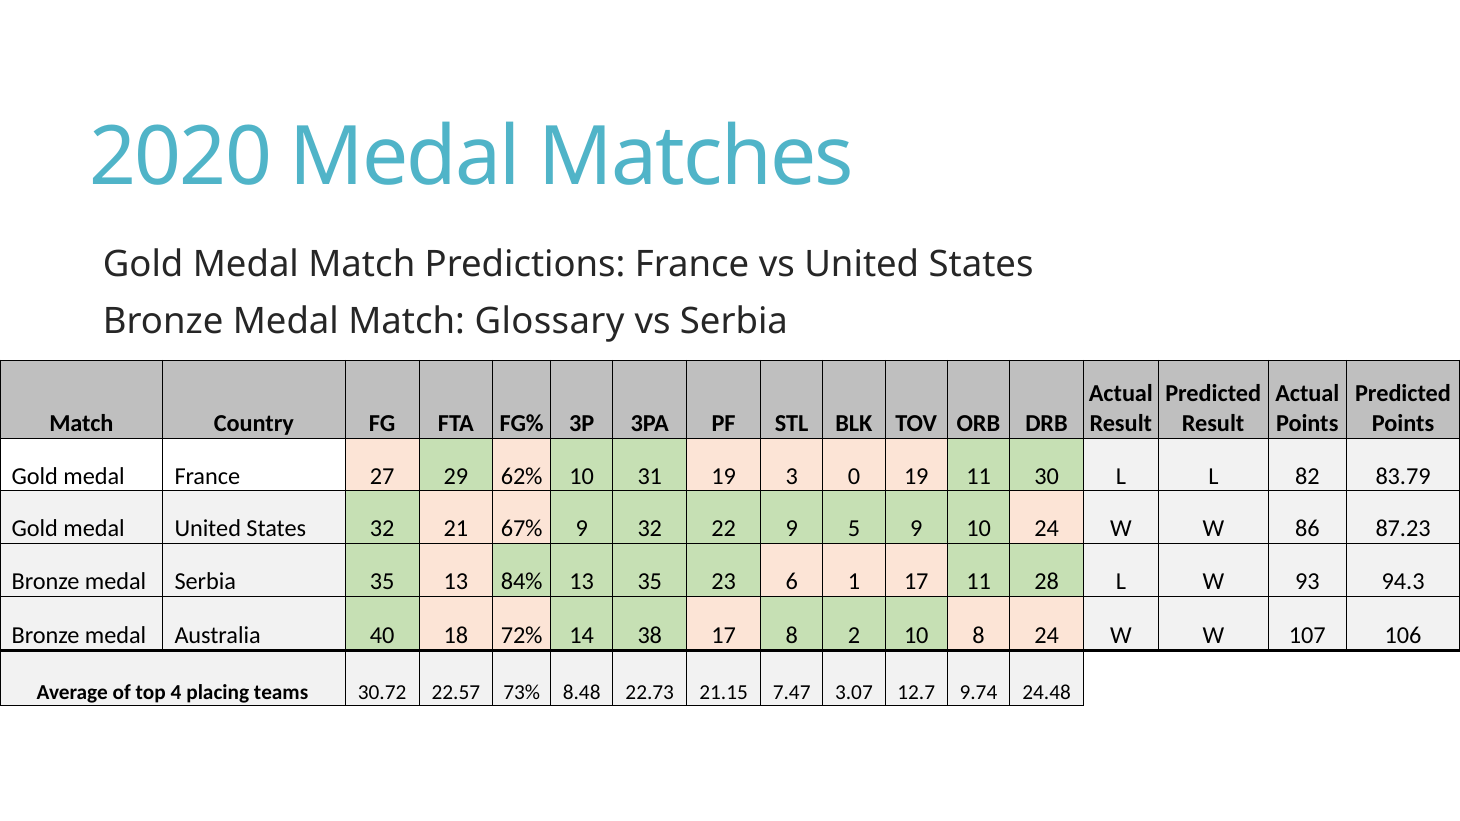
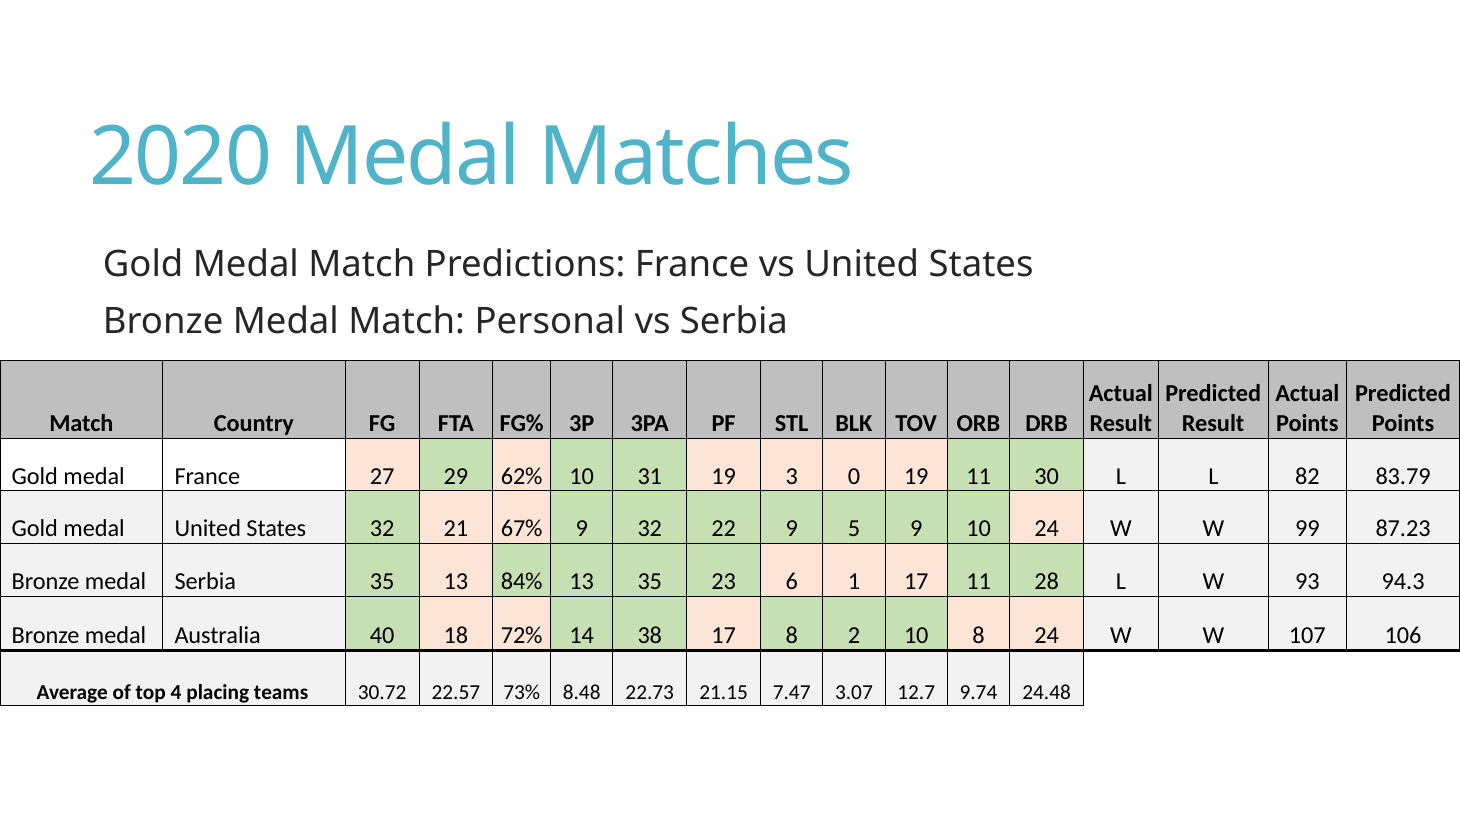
Glossary: Glossary -> Personal
86: 86 -> 99
